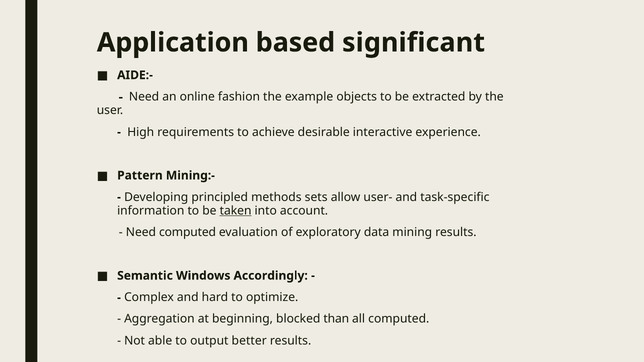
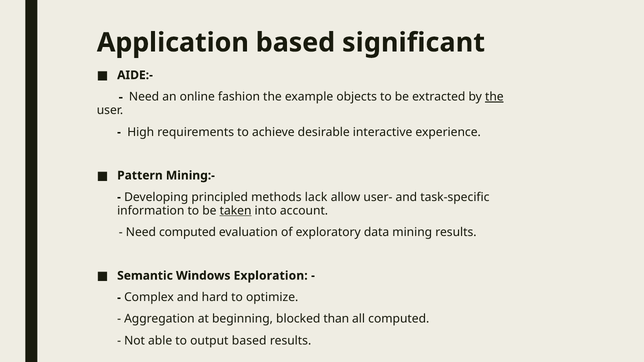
the at (494, 97) underline: none -> present
sets: sets -> lack
Accordingly: Accordingly -> Exploration
output better: better -> based
